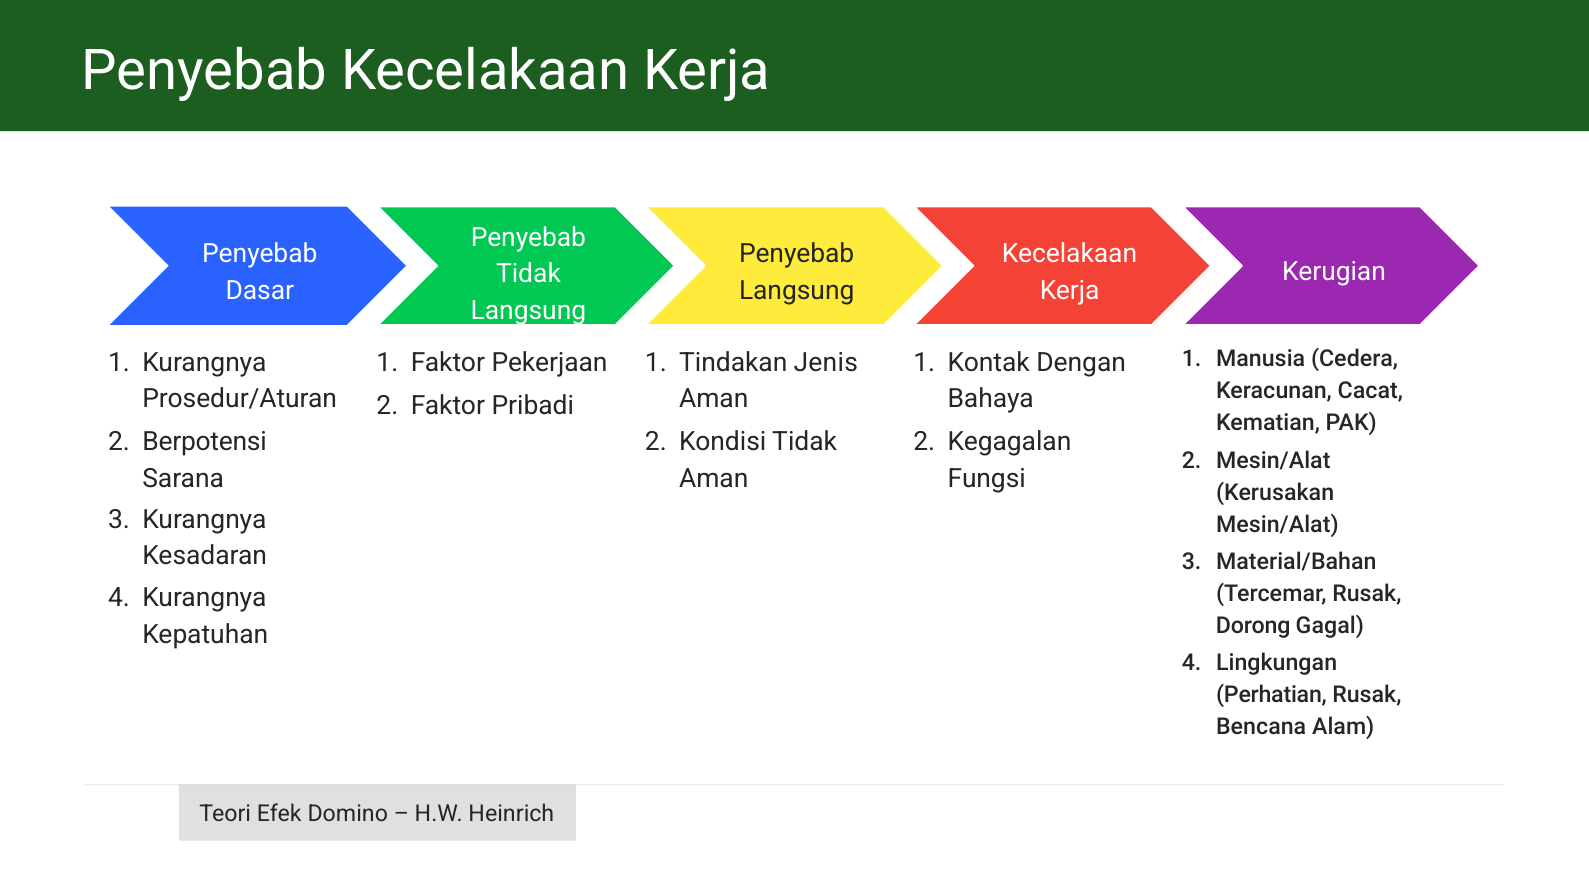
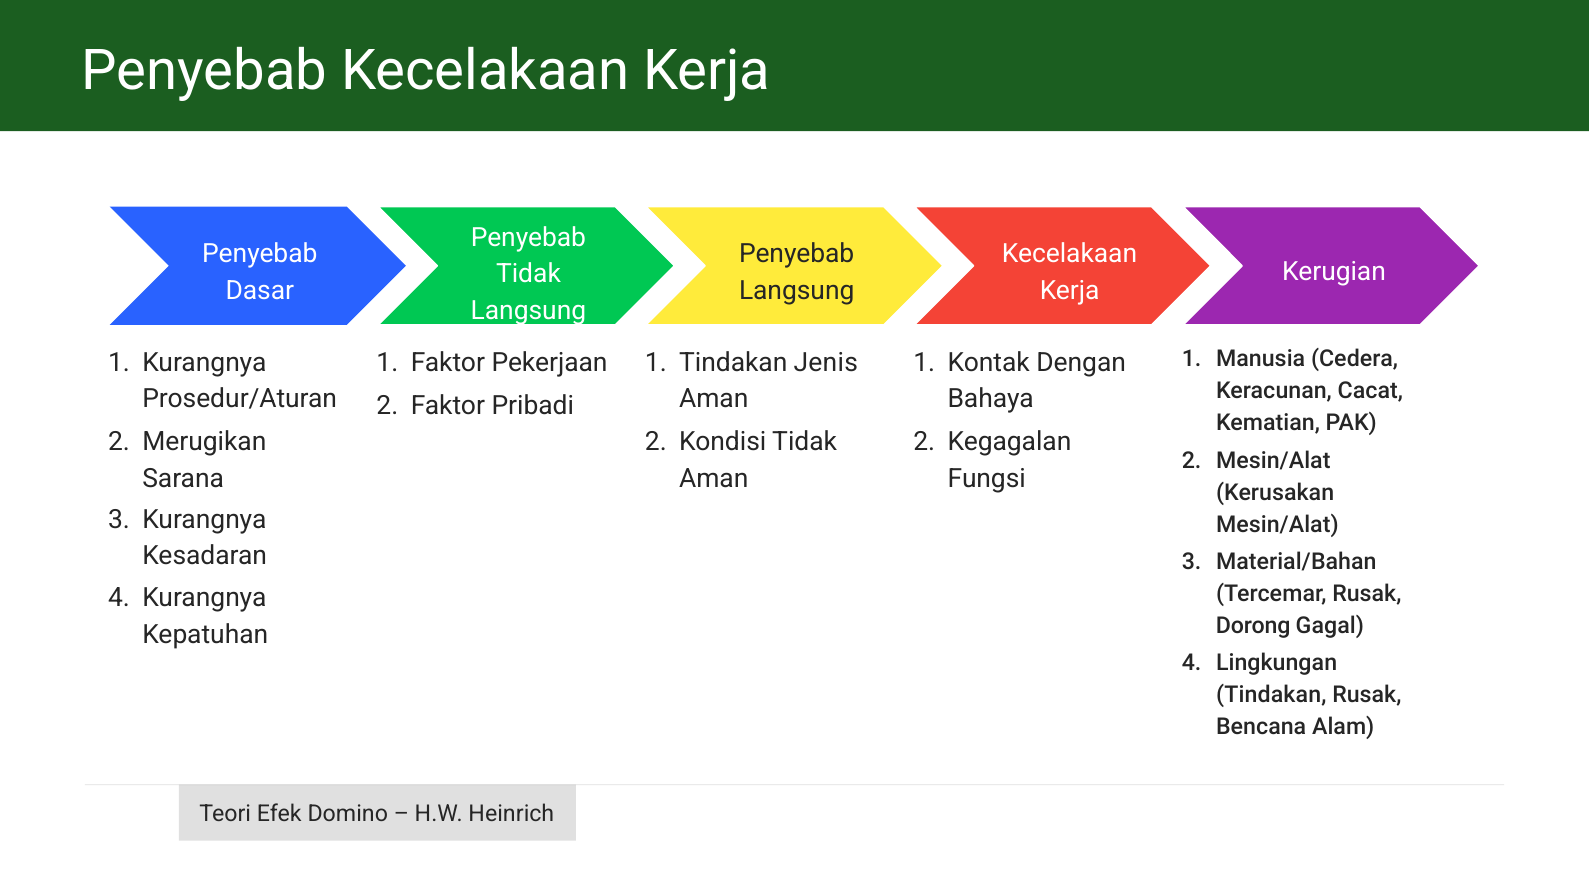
Berpotensi: Berpotensi -> Merugikan
Perhatian at (1271, 695): Perhatian -> Tindakan
